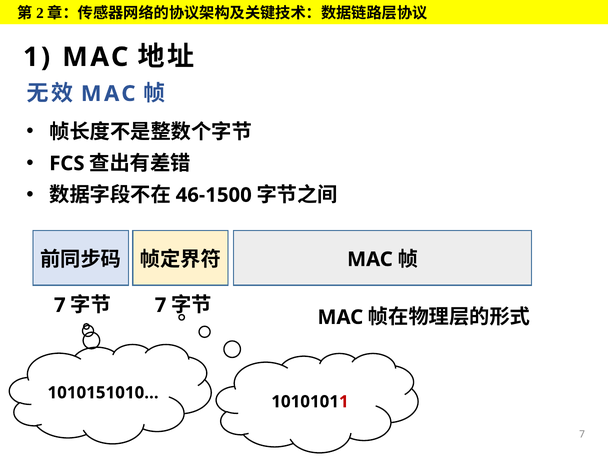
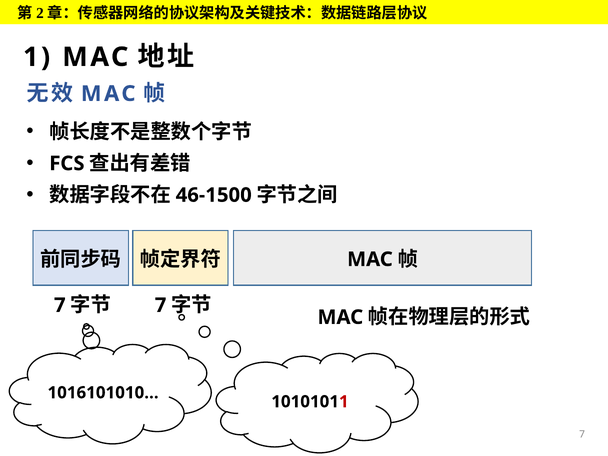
1010151010…: 1010151010… -> 1016101010…
